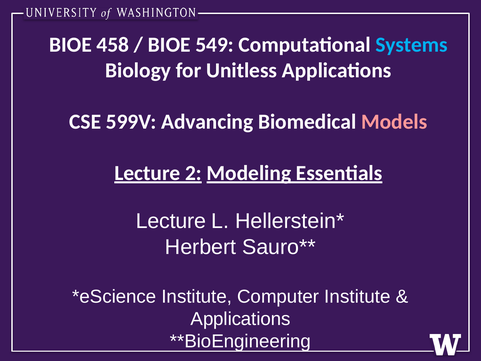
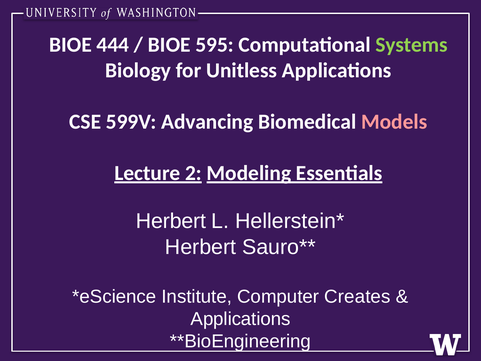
458: 458 -> 444
549: 549 -> 595
Systems colour: light blue -> light green
Lecture at (171, 221): Lecture -> Herbert
Computer Institute: Institute -> Creates
